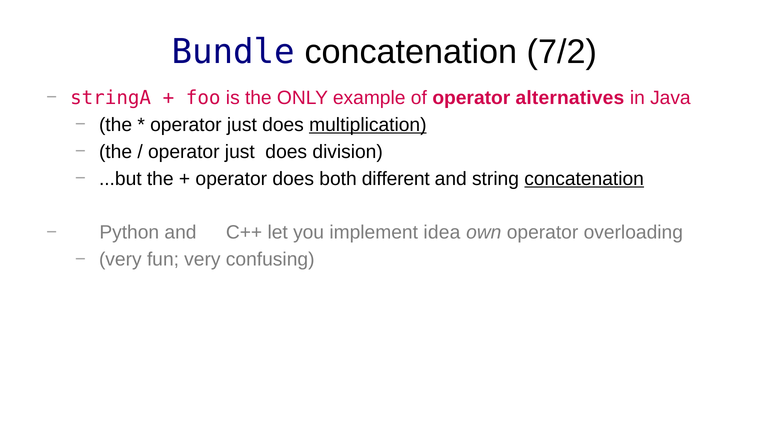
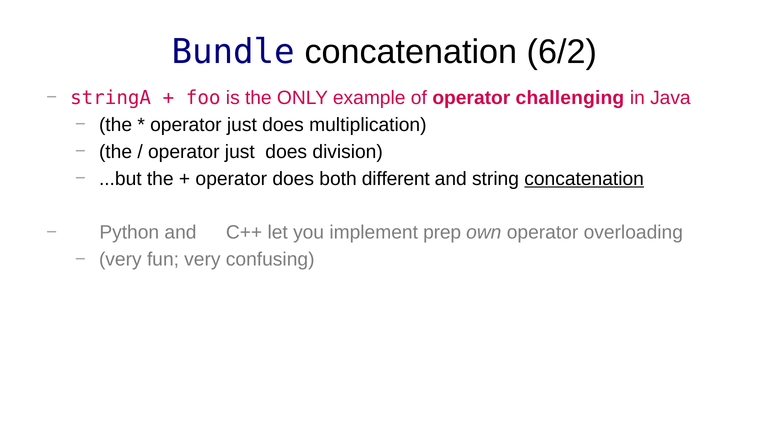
7/2: 7/2 -> 6/2
alternatives: alternatives -> challenging
multiplication underline: present -> none
idea: idea -> prep
